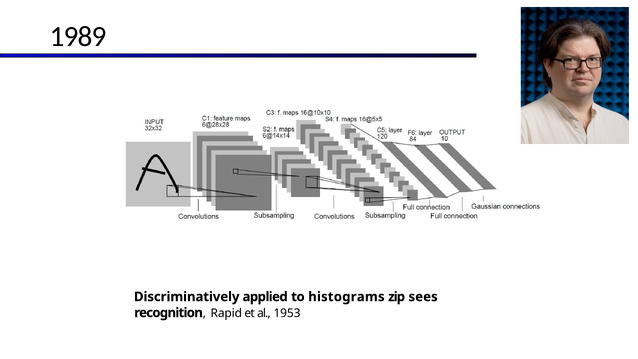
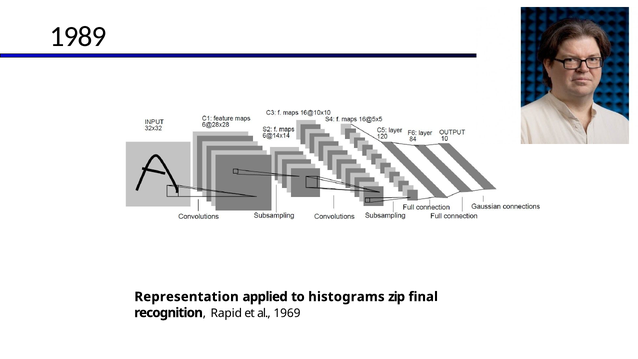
Discriminatively: Discriminatively -> Representation
sees: sees -> final
1953: 1953 -> 1969
